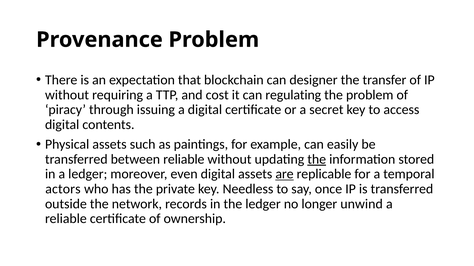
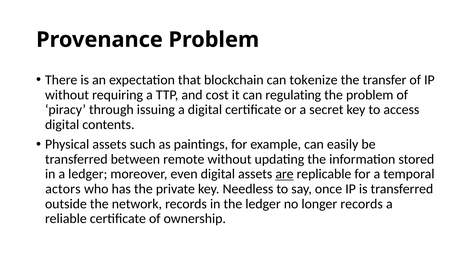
designer: designer -> tokenize
between reliable: reliable -> remote
the at (317, 160) underline: present -> none
longer unwind: unwind -> records
